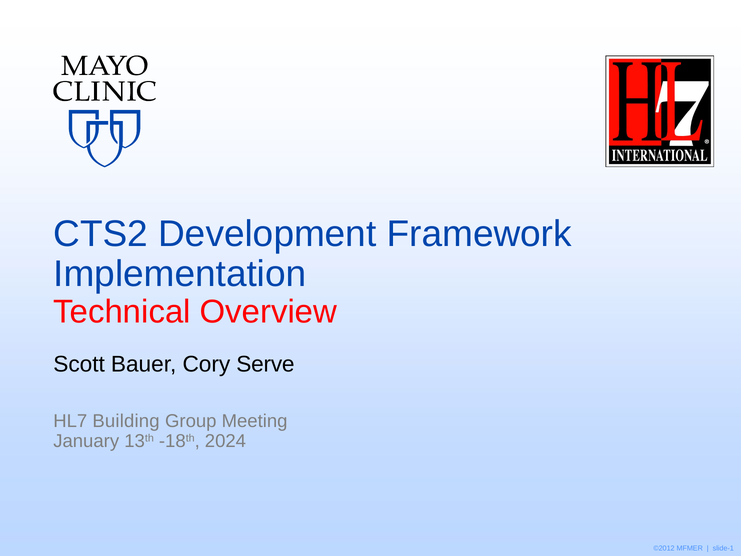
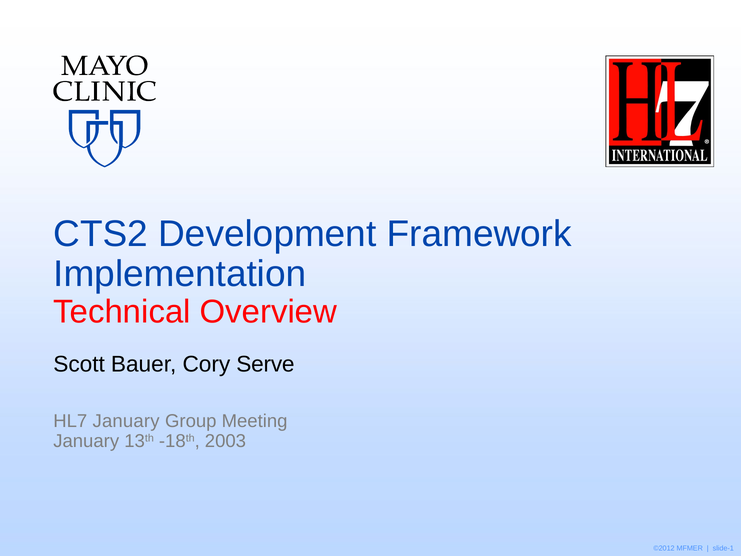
HL7 Building: Building -> January
2024: 2024 -> 2003
